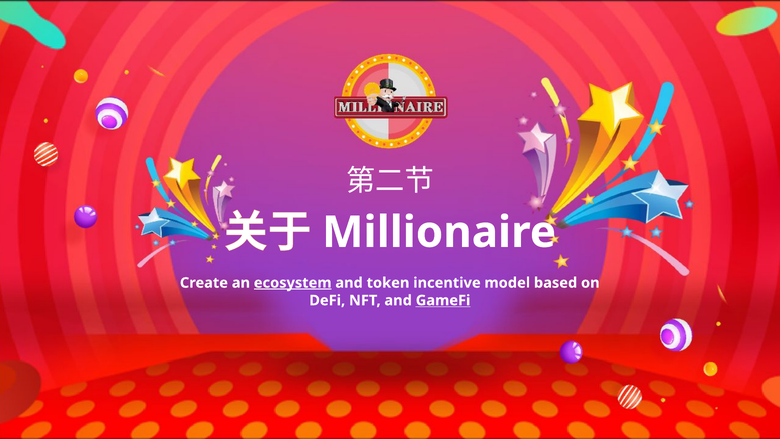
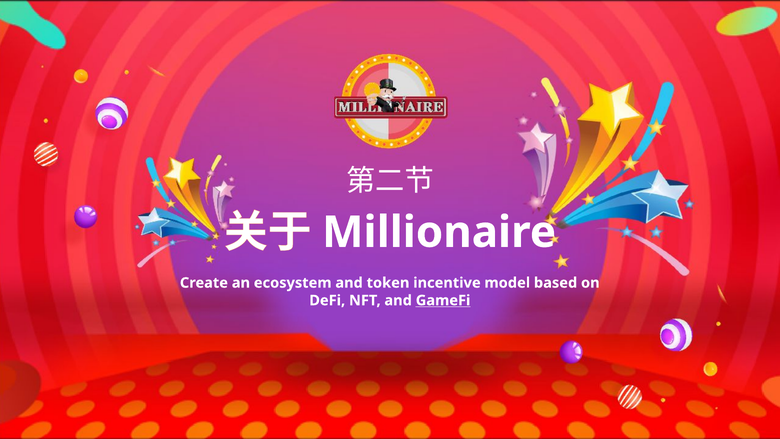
ecosystem underline: present -> none
